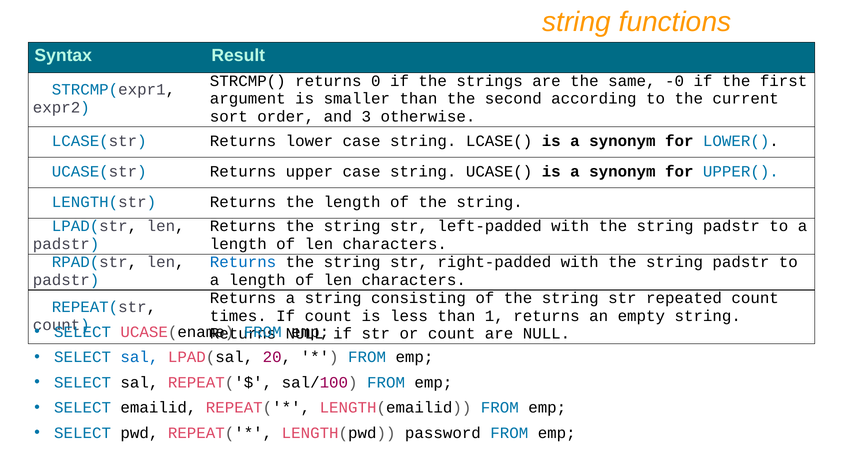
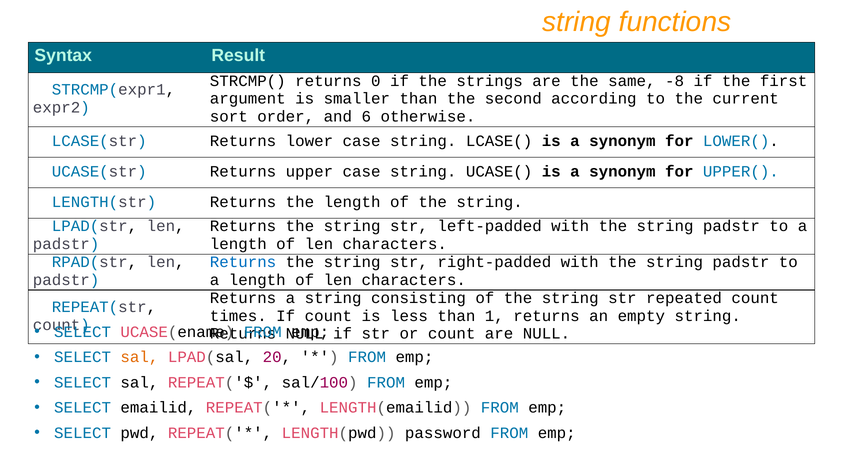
-0: -0 -> -8
3: 3 -> 6
sal at (139, 357) colour: blue -> orange
